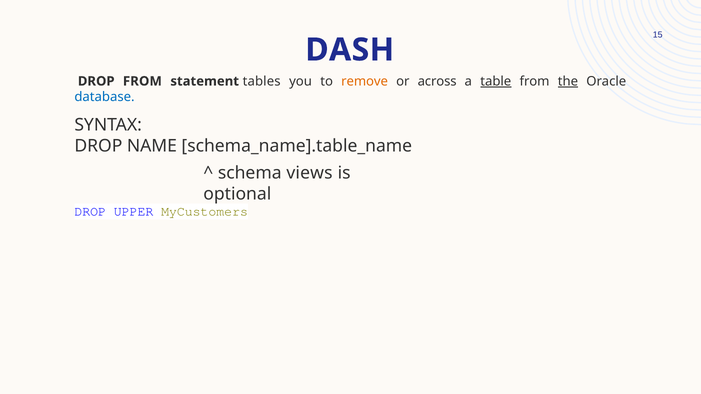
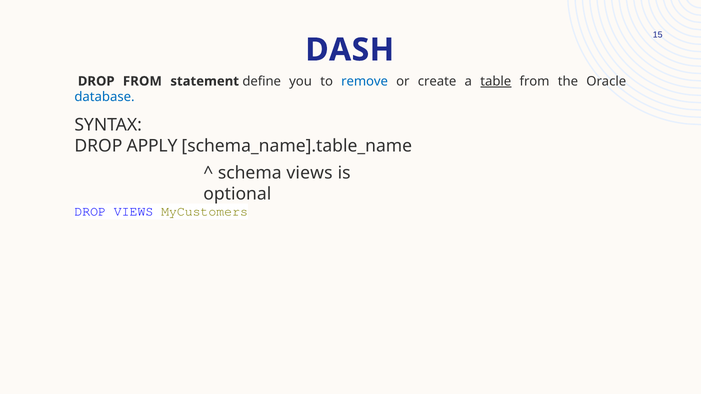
tables: tables -> define
remove colour: orange -> blue
across: across -> create
the underline: present -> none
NAME: NAME -> APPLY
DROP UPPER: UPPER -> VIEWS
